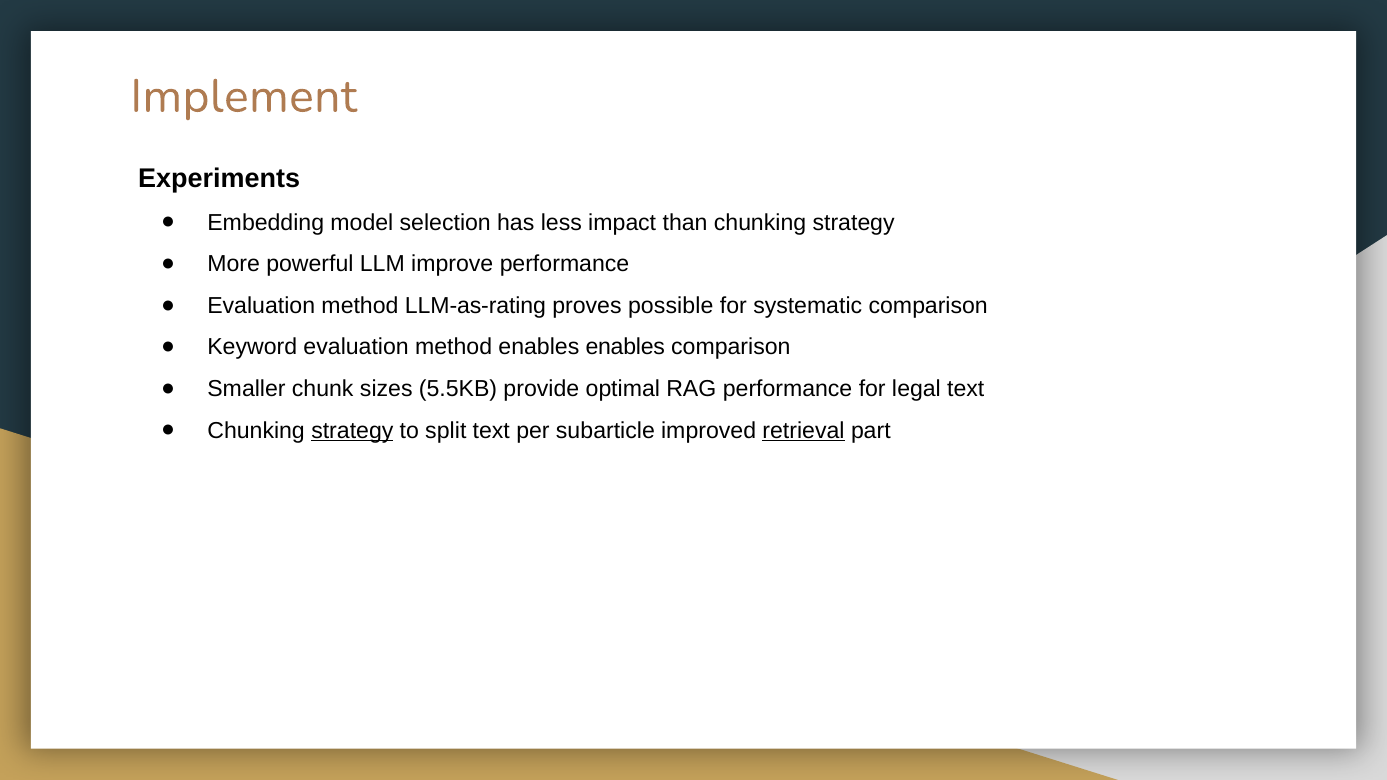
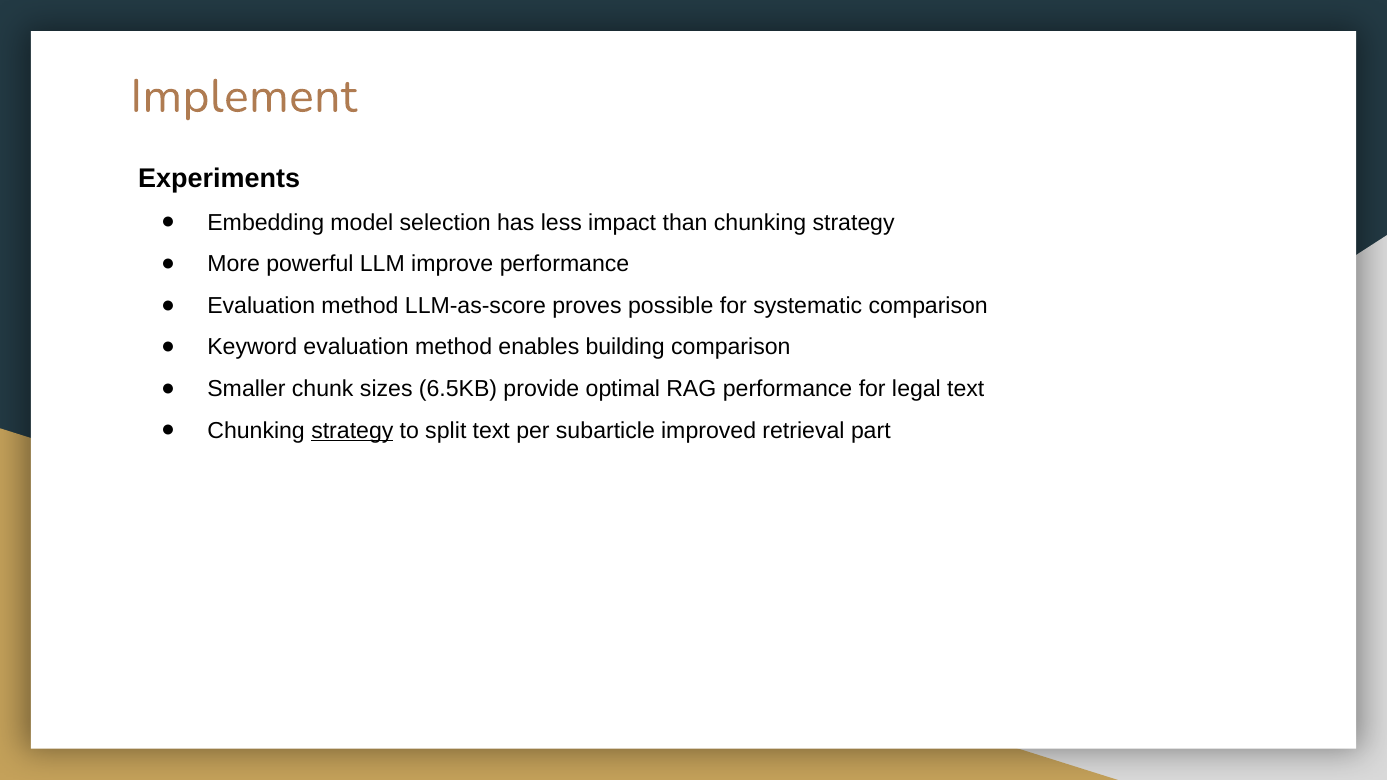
LLM-as-rating: LLM-as-rating -> LLM-as-score
enables enables: enables -> building
5.5KB: 5.5KB -> 6.5KB
retrieval underline: present -> none
